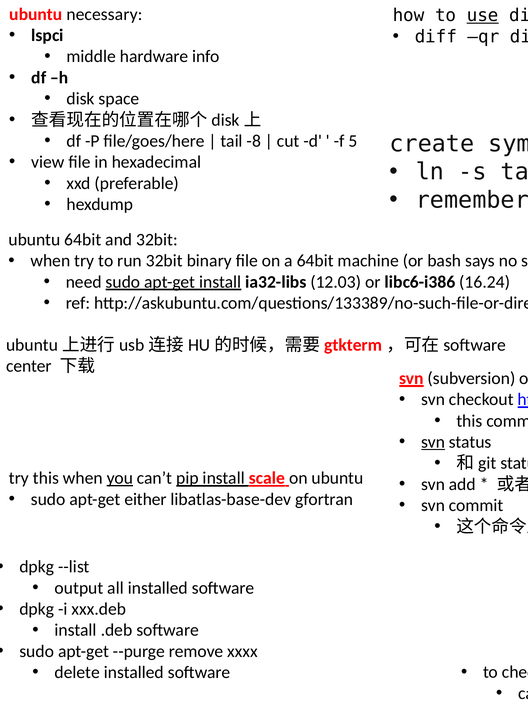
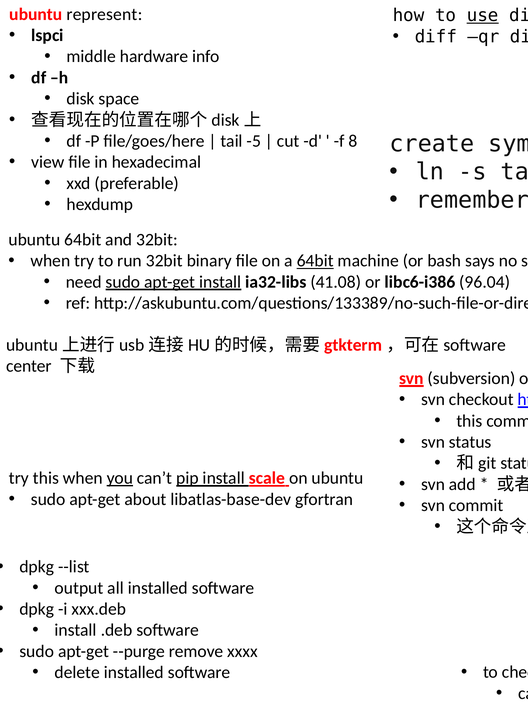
necessary: necessary -> represent
-8: -8 -> -5
5: 5 -> 8
64bit at (315, 261) underline: none -> present
12.03: 12.03 -> 41.08
16.24: 16.24 -> 96.04
svn at (433, 442) underline: present -> none
either: either -> about
